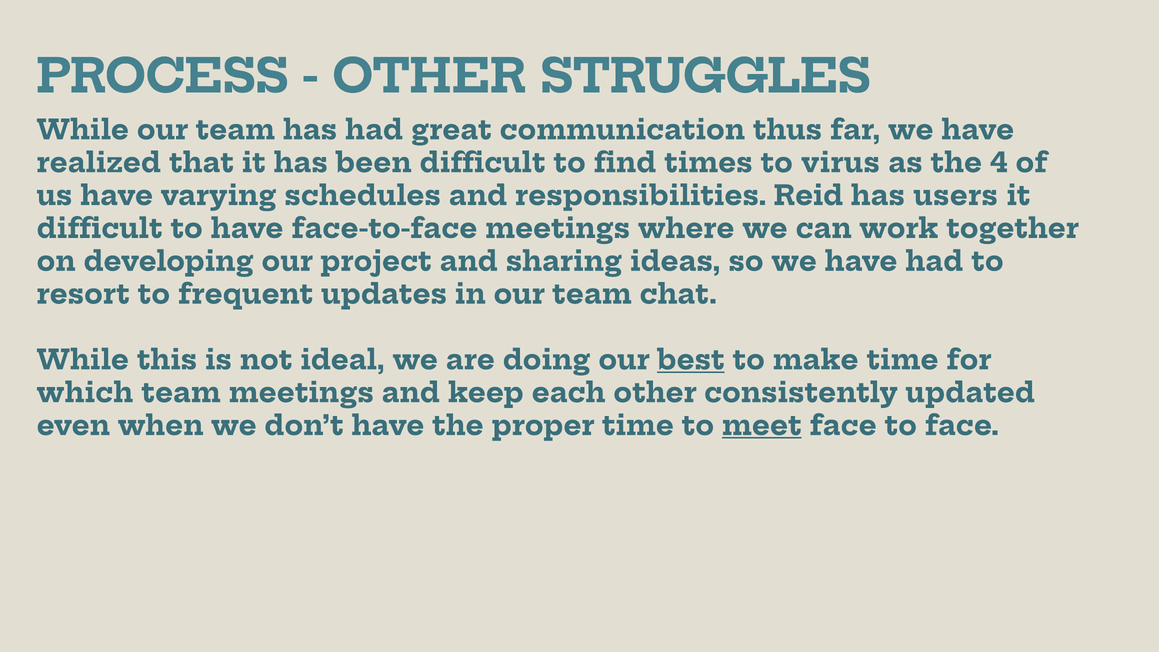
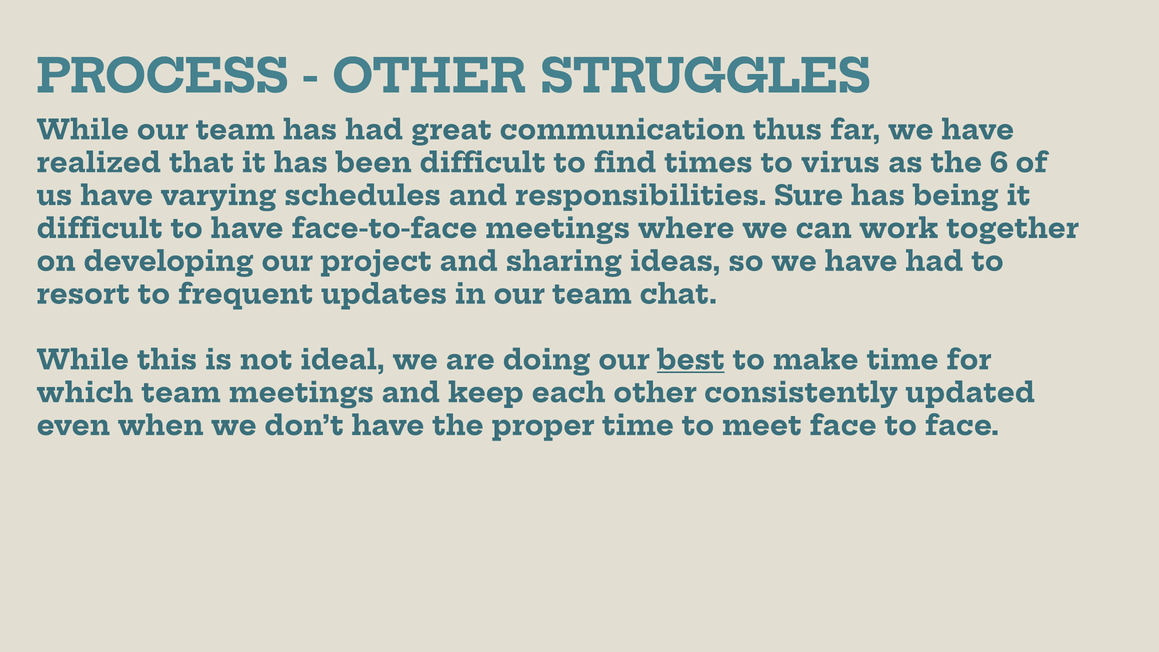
4: 4 -> 6
Reid: Reid -> Sure
users: users -> being
meet underline: present -> none
